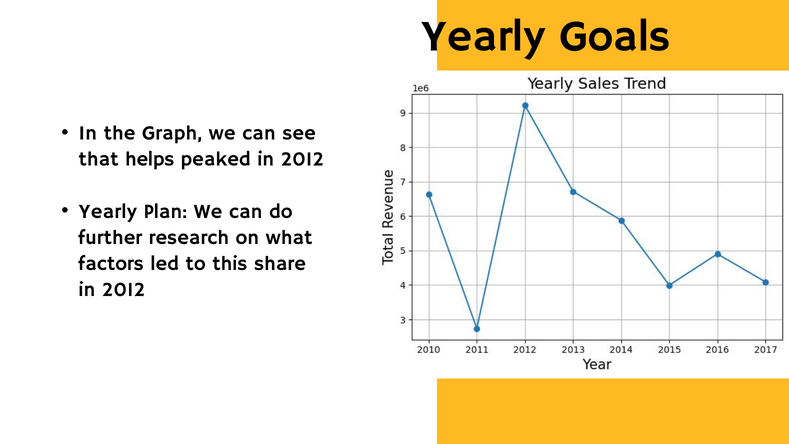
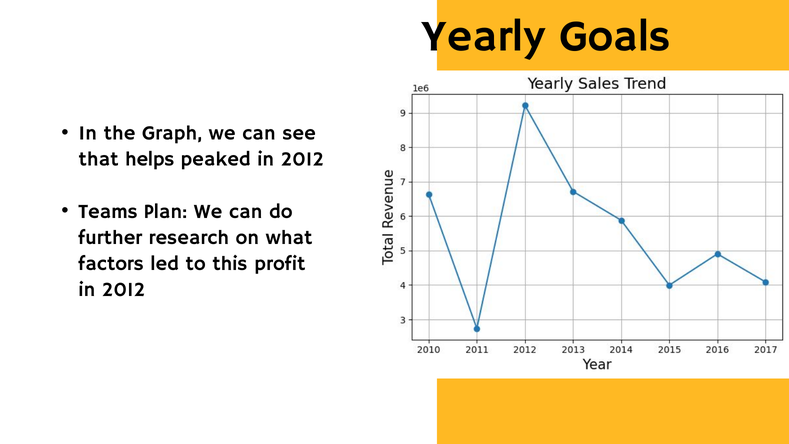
Yearly at (108, 211): Yearly -> Teams
share: share -> profit
